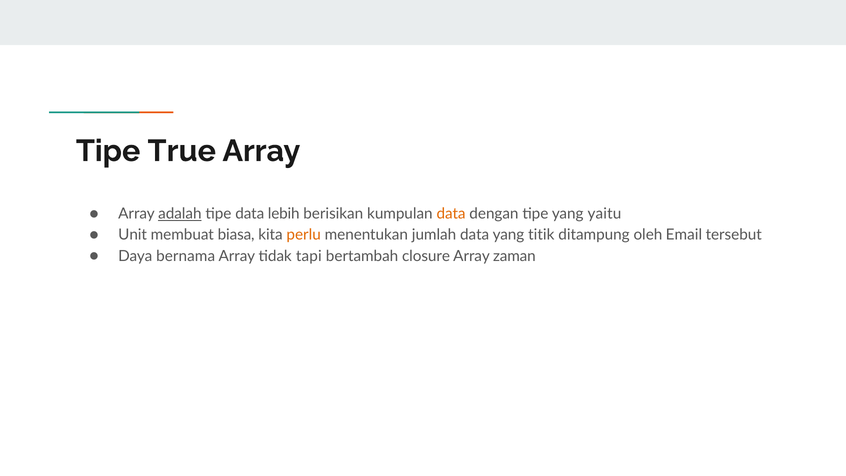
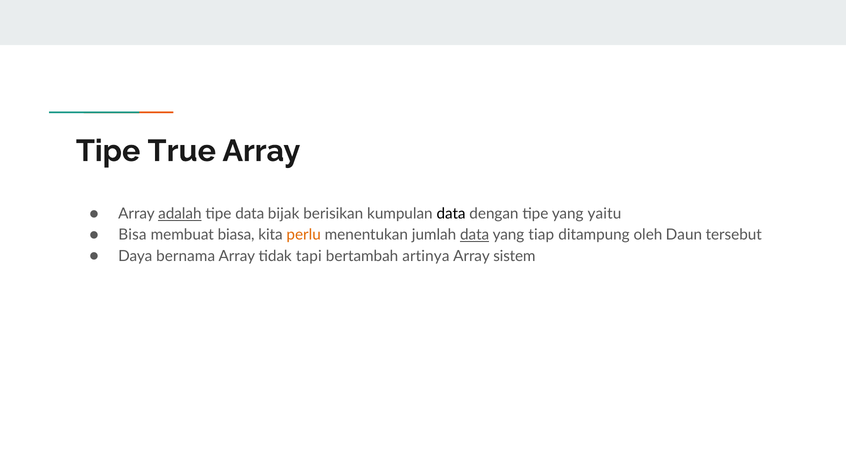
lebih: lebih -> bijak
data at (451, 214) colour: orange -> black
Unit: Unit -> Bisa
data at (475, 235) underline: none -> present
titik: titik -> tiap
Email: Email -> Daun
closure: closure -> artinya
zaman: zaman -> sistem
